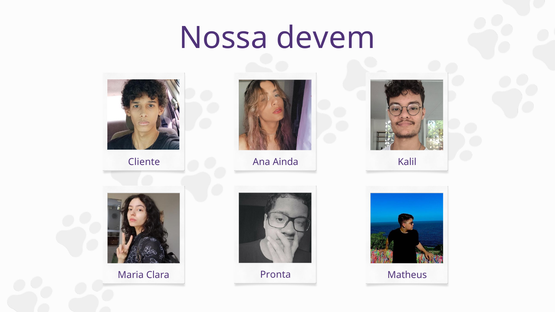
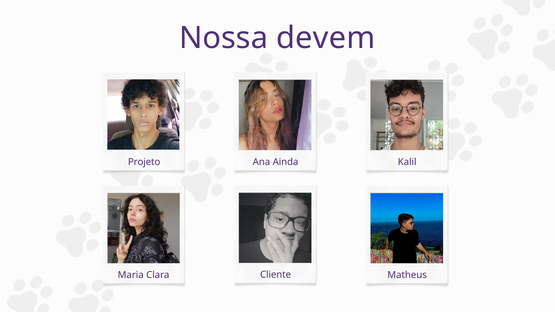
Cliente: Cliente -> Projeto
Pronta: Pronta -> Cliente
